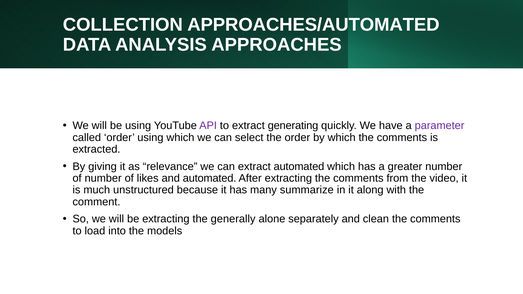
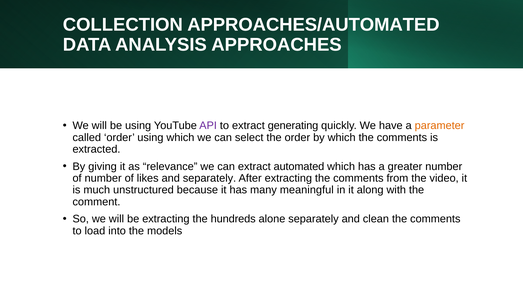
parameter colour: purple -> orange
and automated: automated -> separately
summarize: summarize -> meaningful
generally: generally -> hundreds
